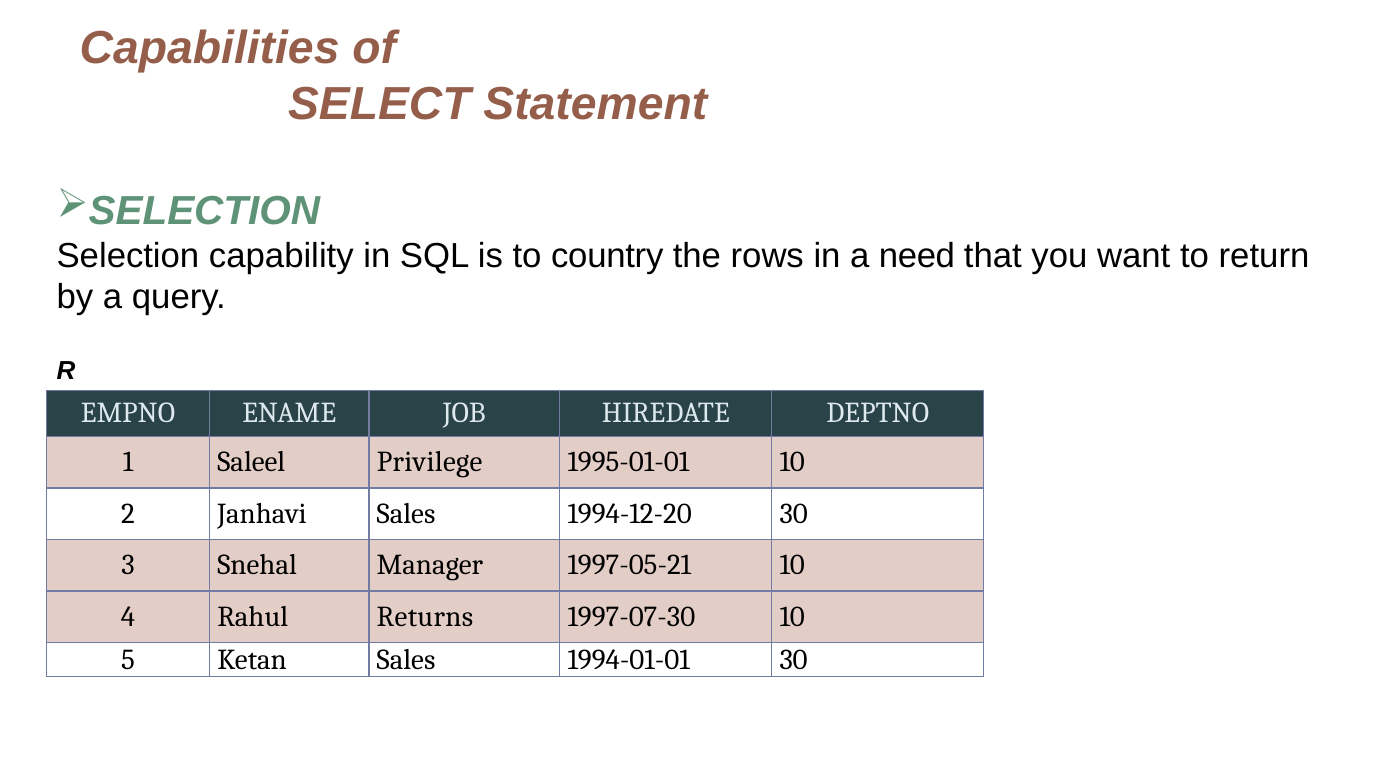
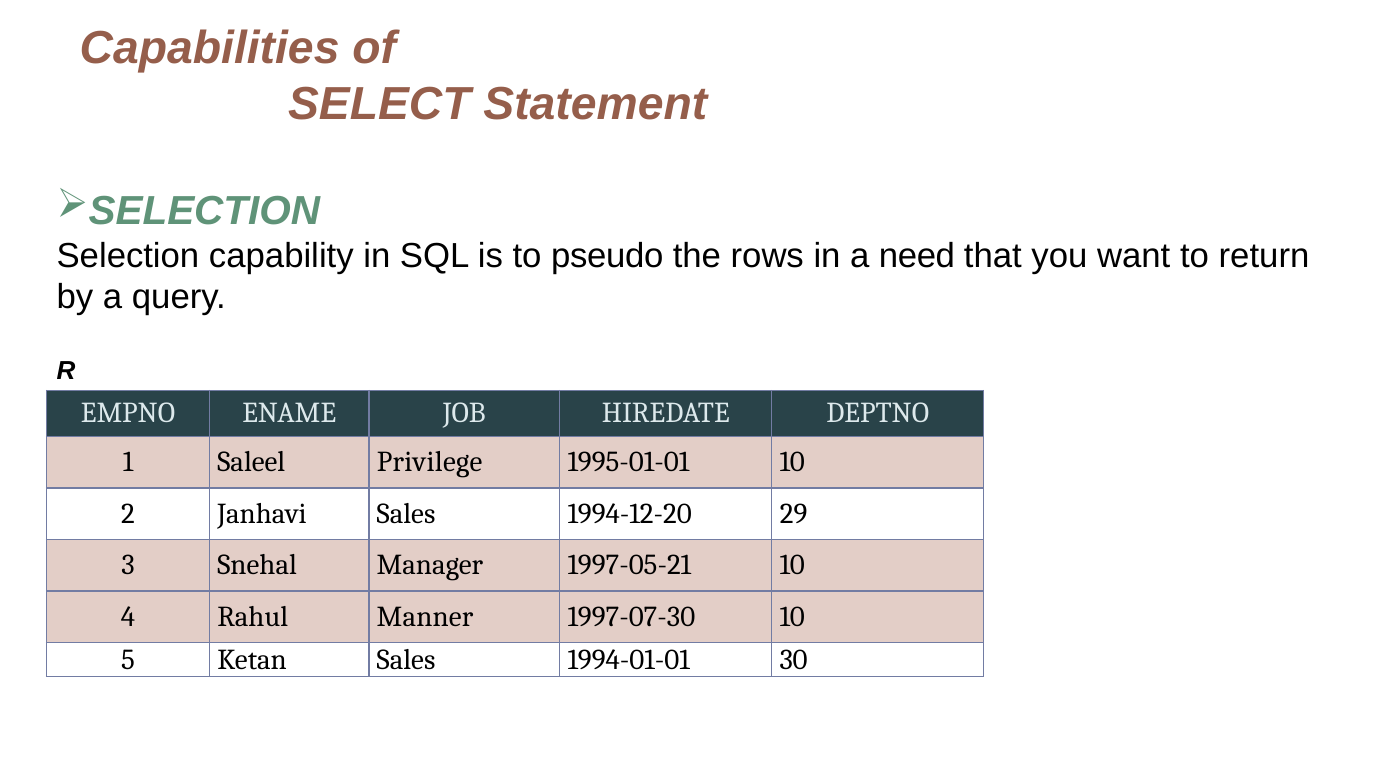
country: country -> pseudo
1994-12-20 30: 30 -> 29
Returns: Returns -> Manner
